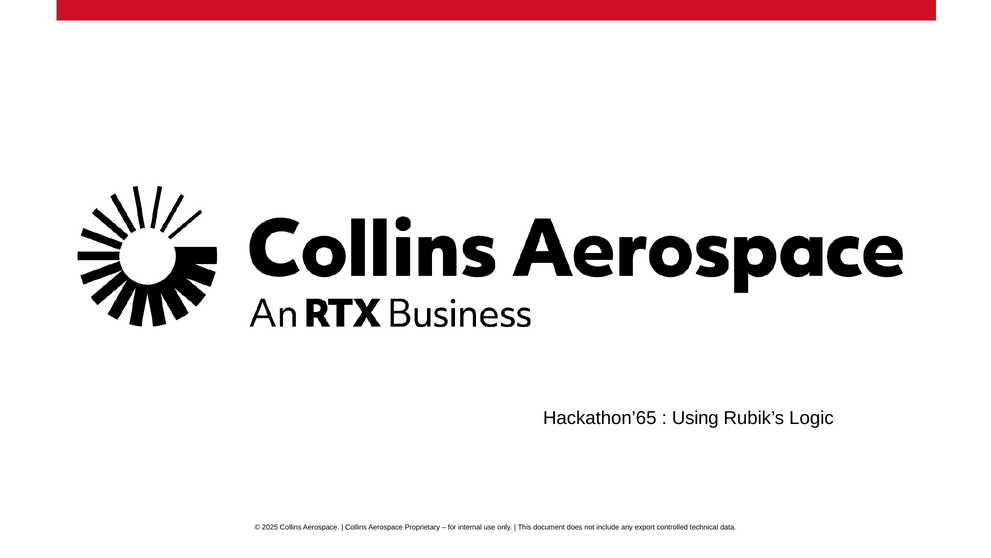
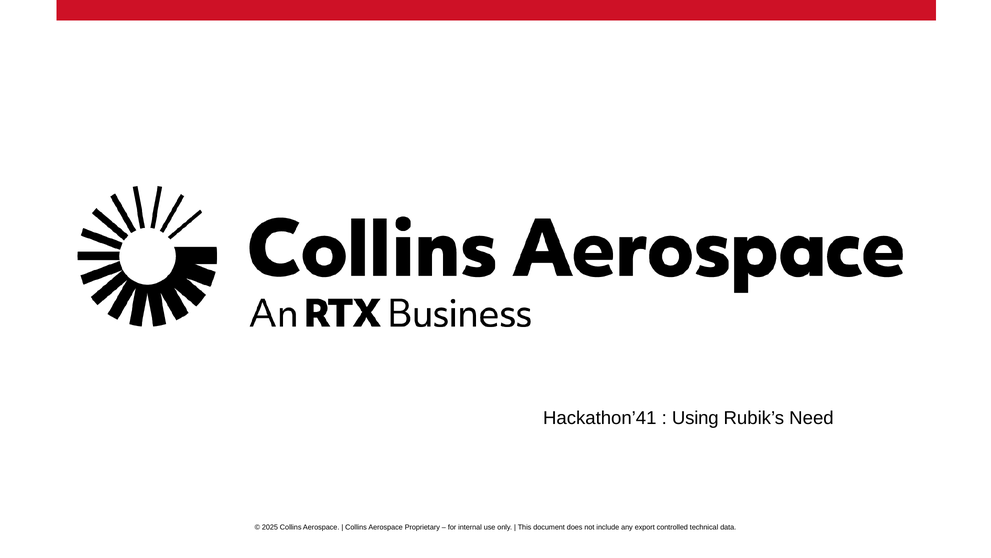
Hackathon’65: Hackathon’65 -> Hackathon’41
Logic: Logic -> Need
